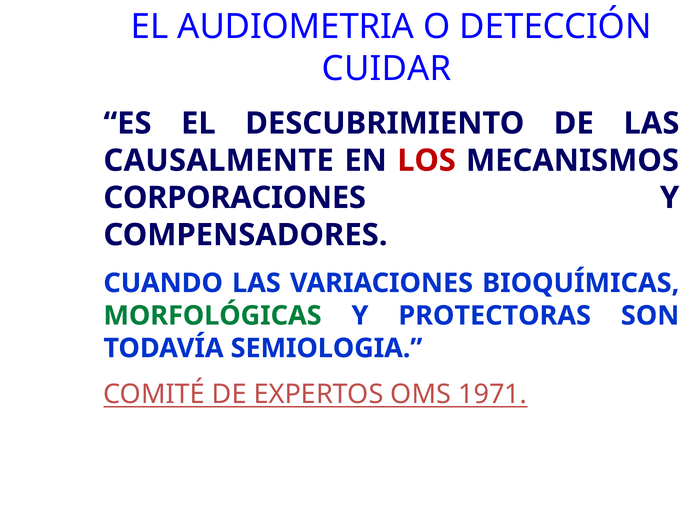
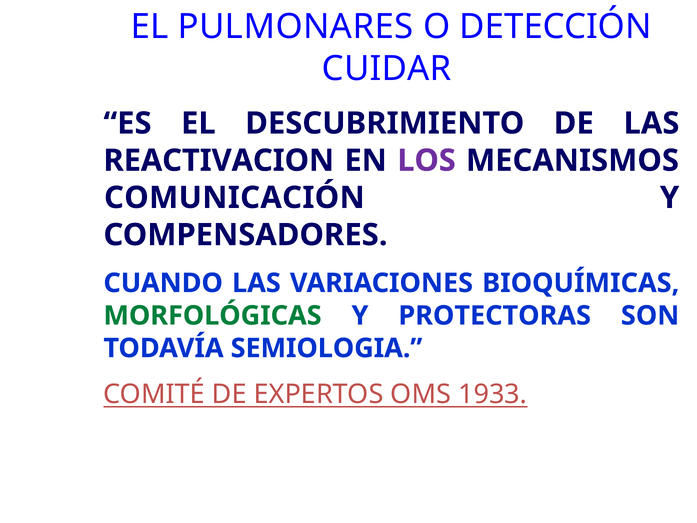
AUDIOMETRIA: AUDIOMETRIA -> PULMONARES
CAUSALMENTE: CAUSALMENTE -> REACTIVACION
LOS colour: red -> purple
CORPORACIONES: CORPORACIONES -> COMUNICACIÓN
1971: 1971 -> 1933
